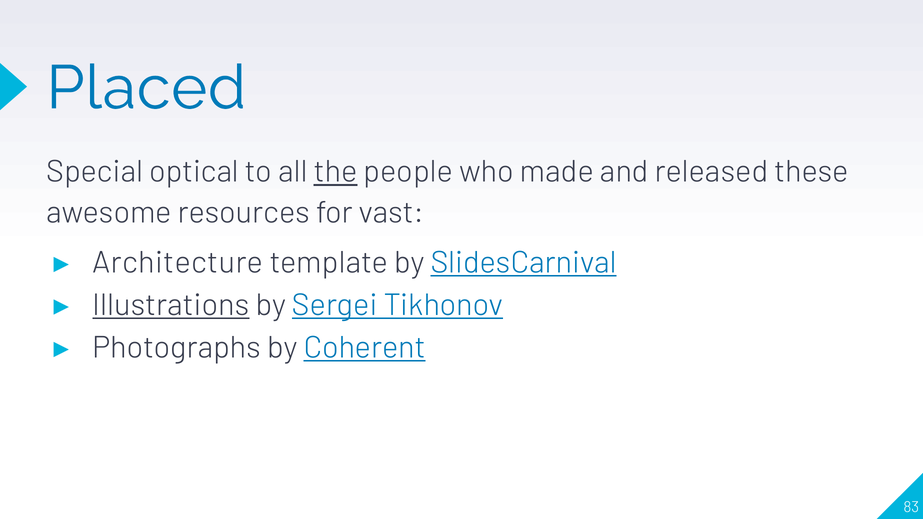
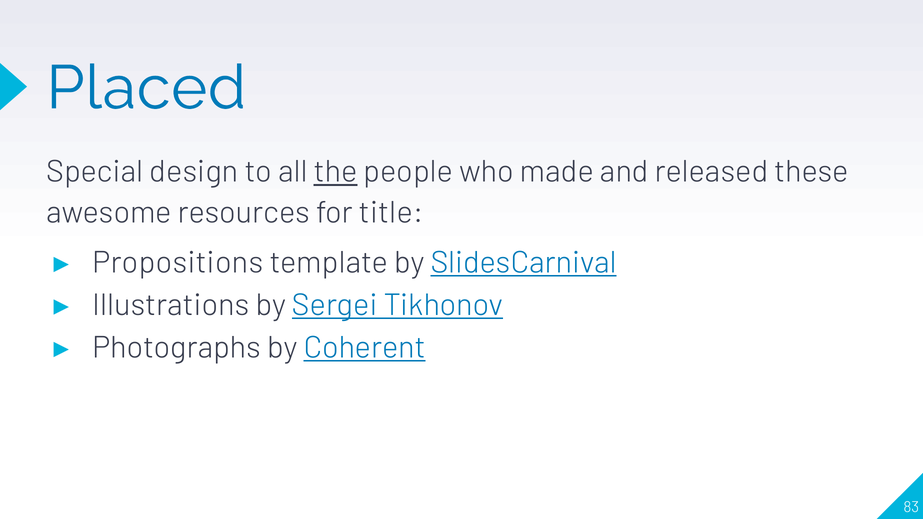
optical: optical -> design
vast: vast -> title
Architecture: Architecture -> Propositions
Illustrations underline: present -> none
